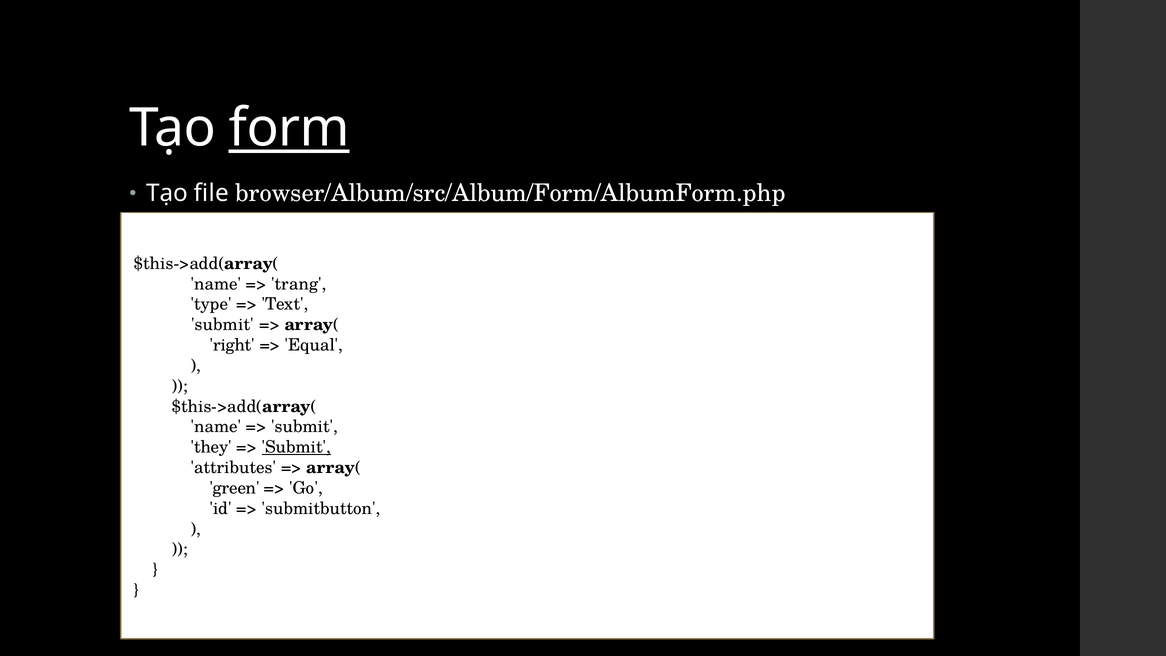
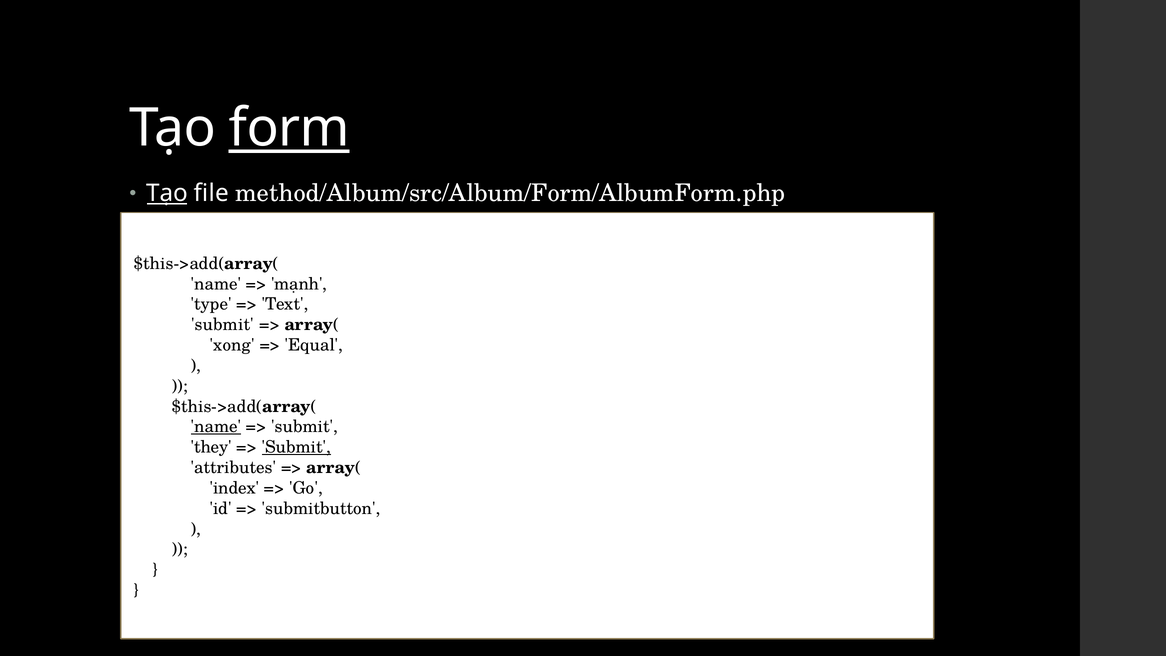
Tạo at (167, 193) underline: none -> present
browser/Album/src/Album/Form/AlbumForm.php: browser/Album/src/Album/Form/AlbumForm.php -> method/Album/src/Album/Form/AlbumForm.php
trang: trang -> mạnh
right: right -> xong
name at (216, 427) underline: none -> present
green: green -> index
